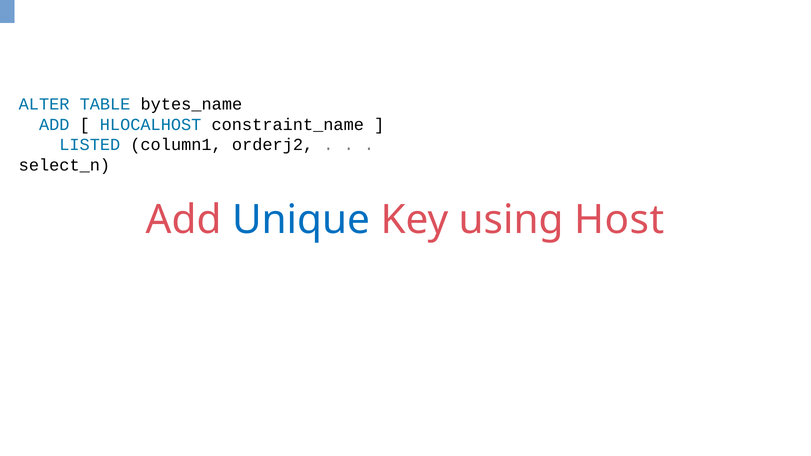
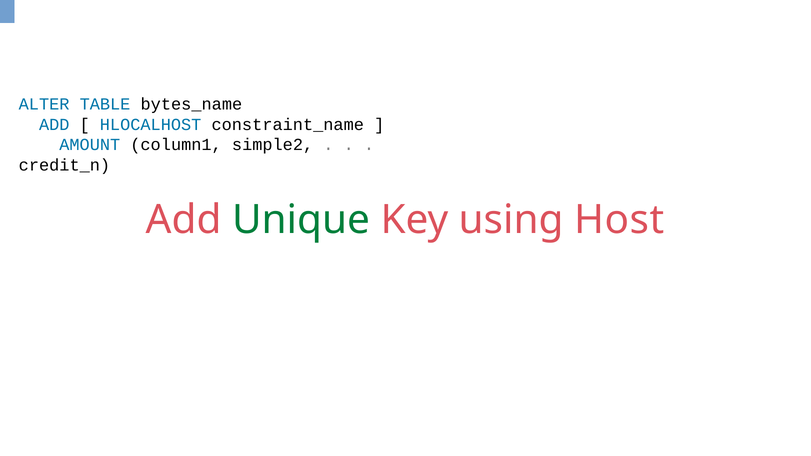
LISTED: LISTED -> AMOUNT
orderj2: orderj2 -> simple2
select_n: select_n -> credit_n
Unique colour: blue -> green
